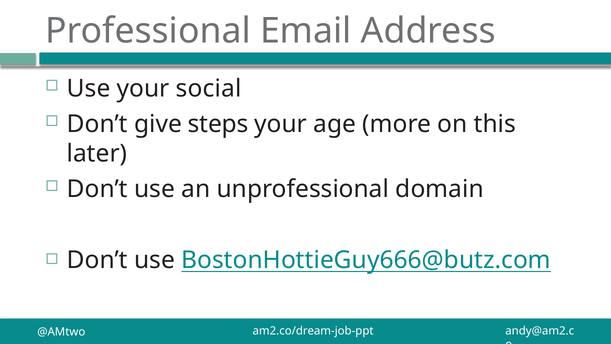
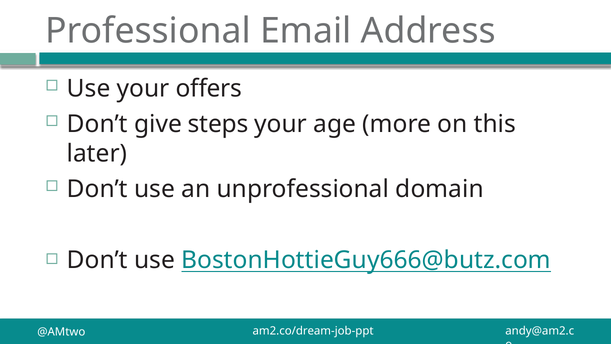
social: social -> offers
